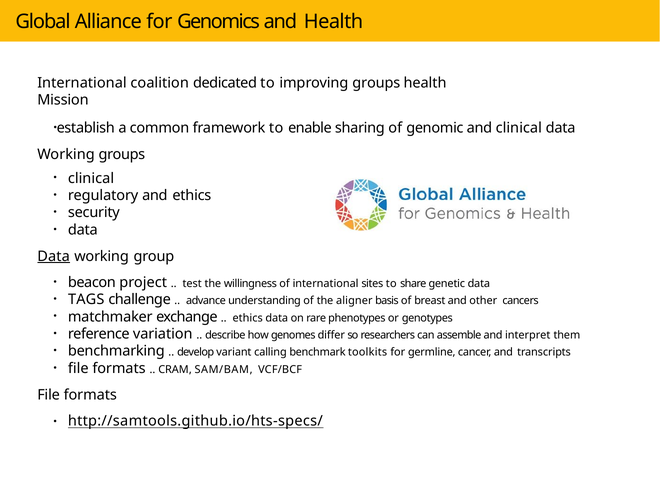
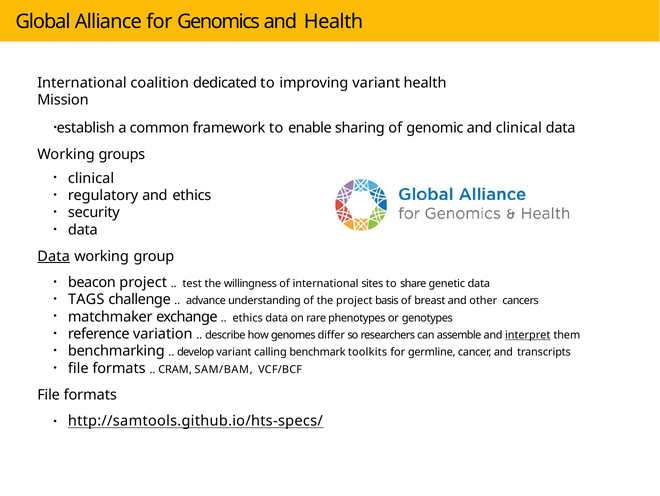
improving groups: groups -> variant
the aligner: aligner -> project
interpret underline: none -> present
